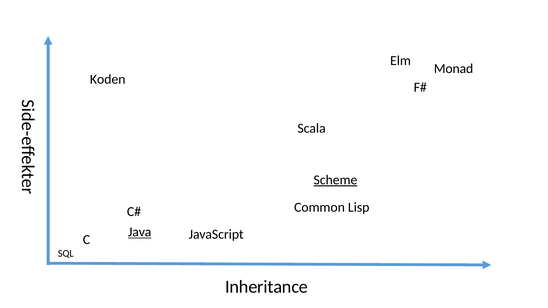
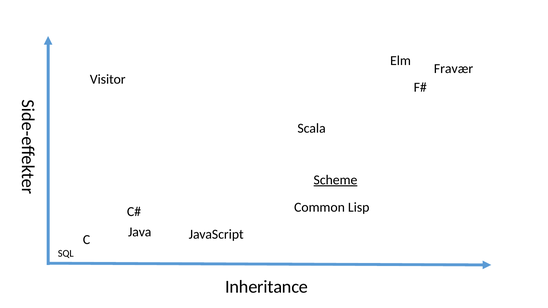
Monad: Monad -> Fravær
Koden: Koden -> Visitor
Java underline: present -> none
